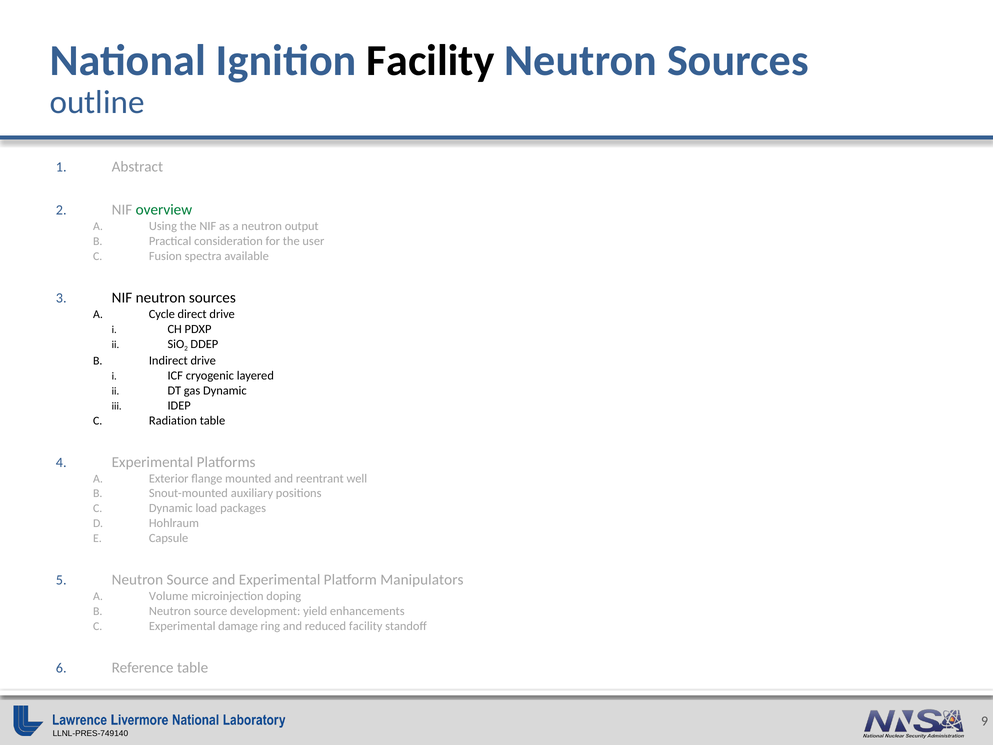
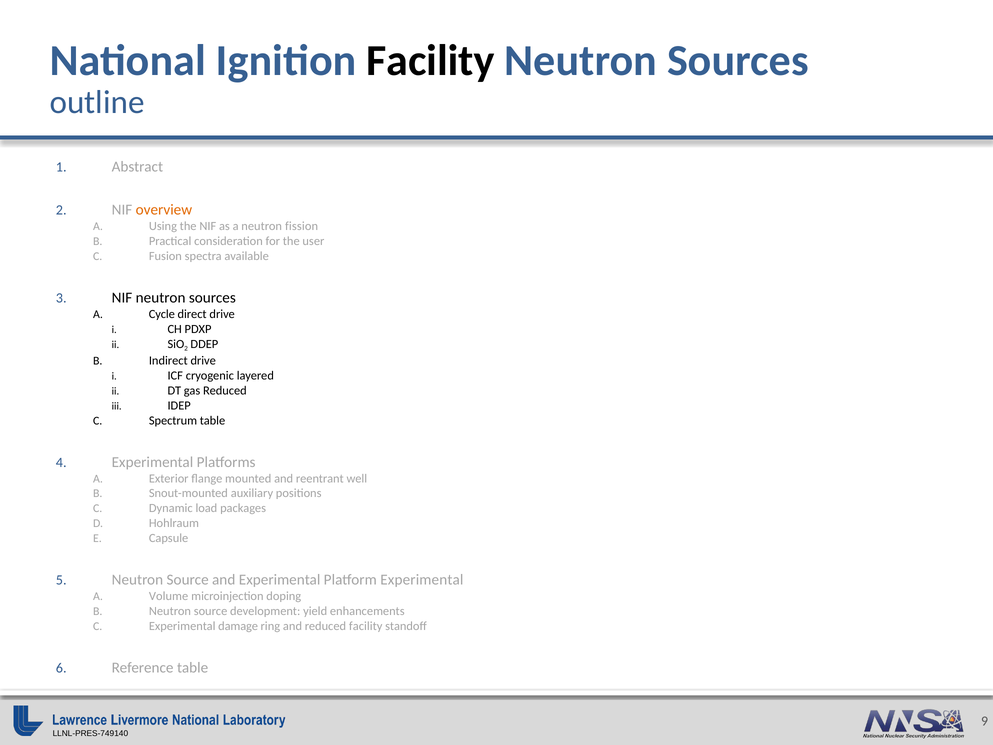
overview colour: green -> orange
output: output -> fission
gas Dynamic: Dynamic -> Reduced
Radiation: Radiation -> Spectrum
Platform Manipulators: Manipulators -> Experimental
